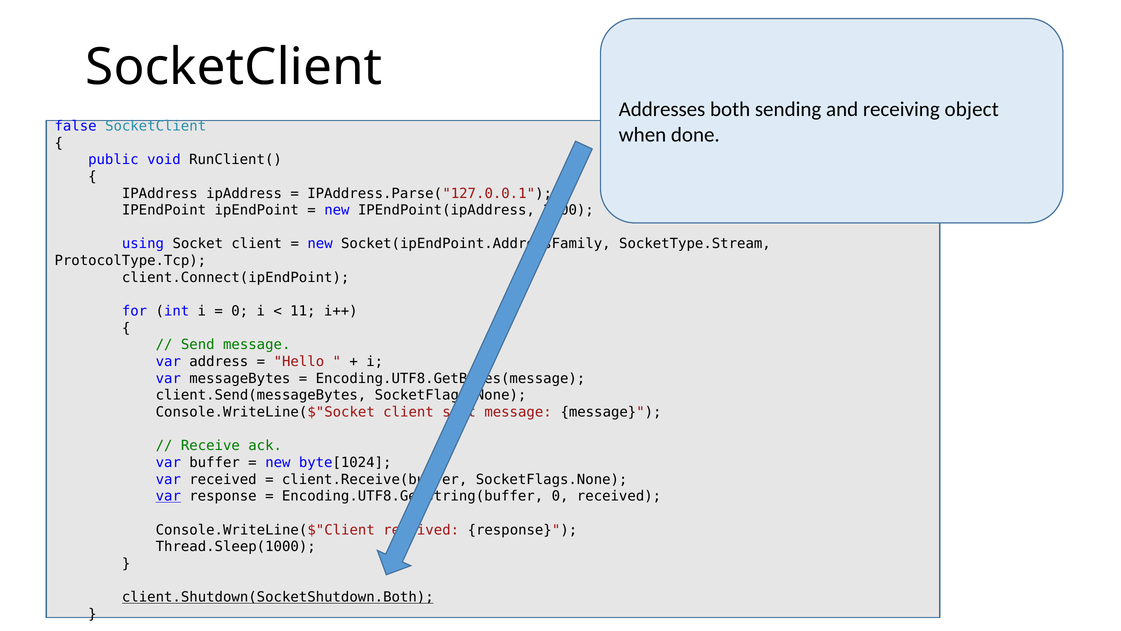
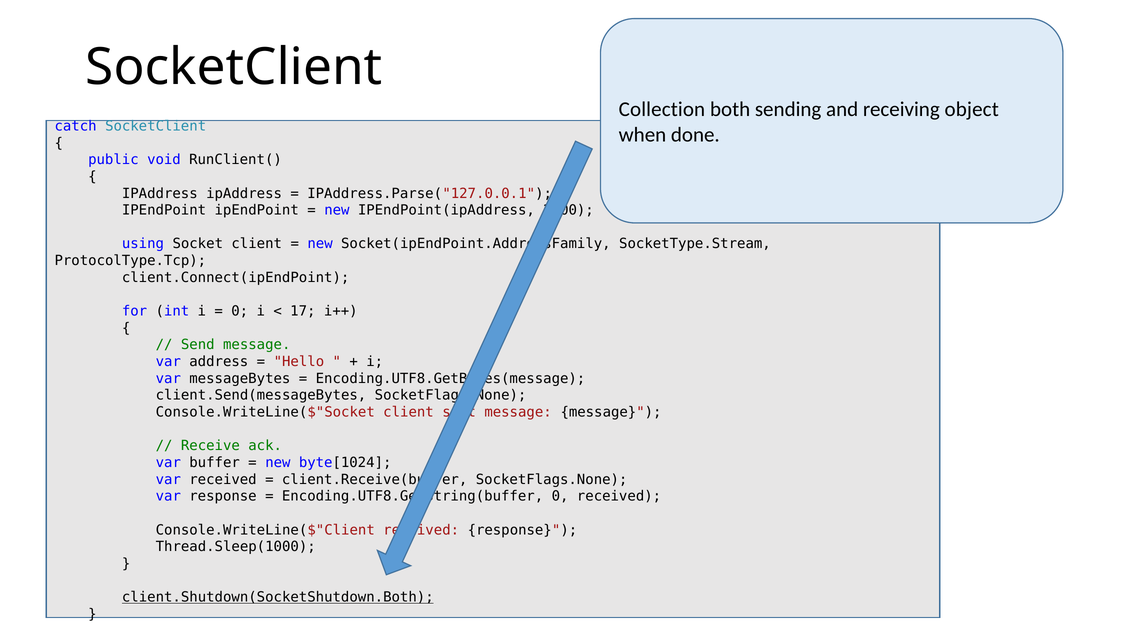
Addresses: Addresses -> Collection
false: false -> catch
11: 11 -> 17
var at (168, 496) underline: present -> none
